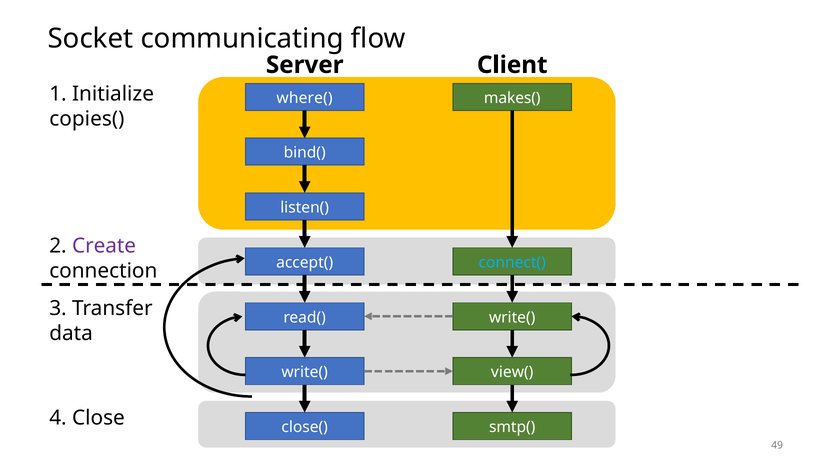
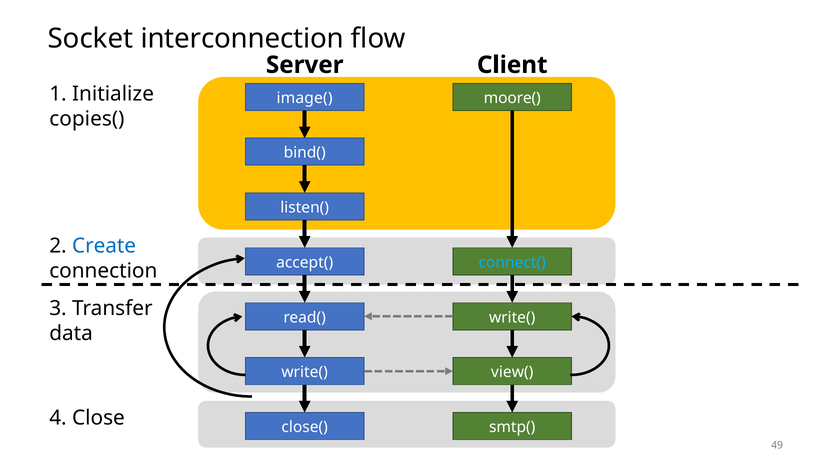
communicating: communicating -> interconnection
where(: where( -> image(
makes(: makes( -> moore(
Create colour: purple -> blue
